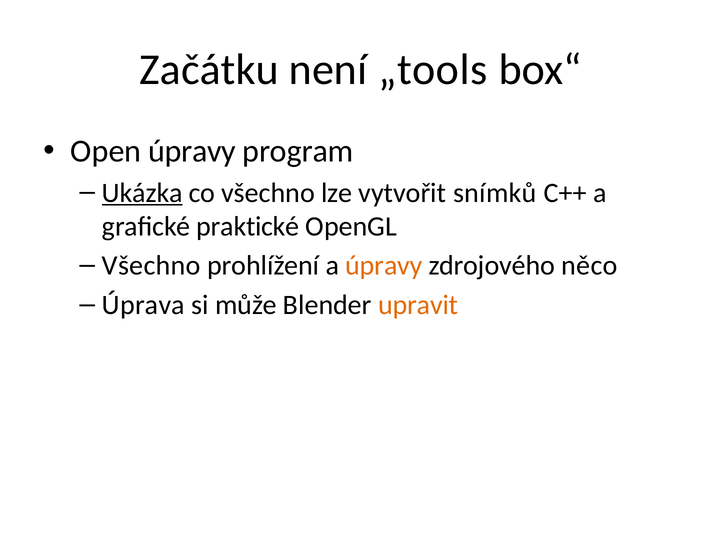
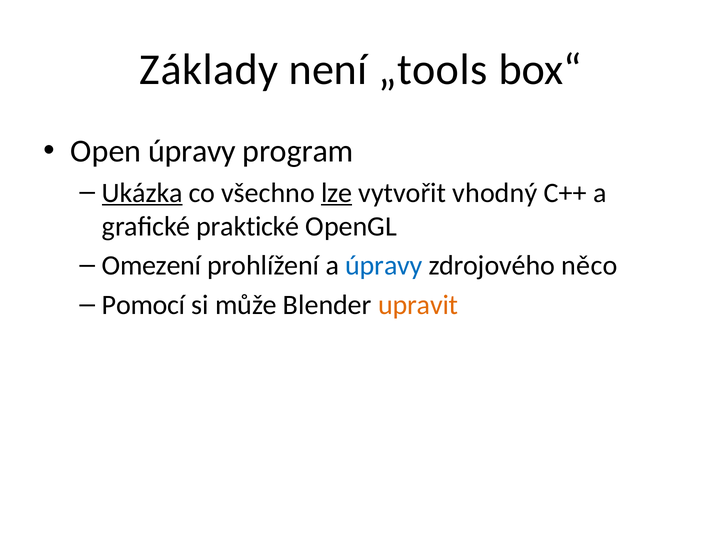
Začátku: Začátku -> Základy
lze underline: none -> present
snímků: snímků -> vhodný
Všechno at (151, 266): Všechno -> Omezení
úpravy at (384, 266) colour: orange -> blue
Úprava: Úprava -> Pomocí
